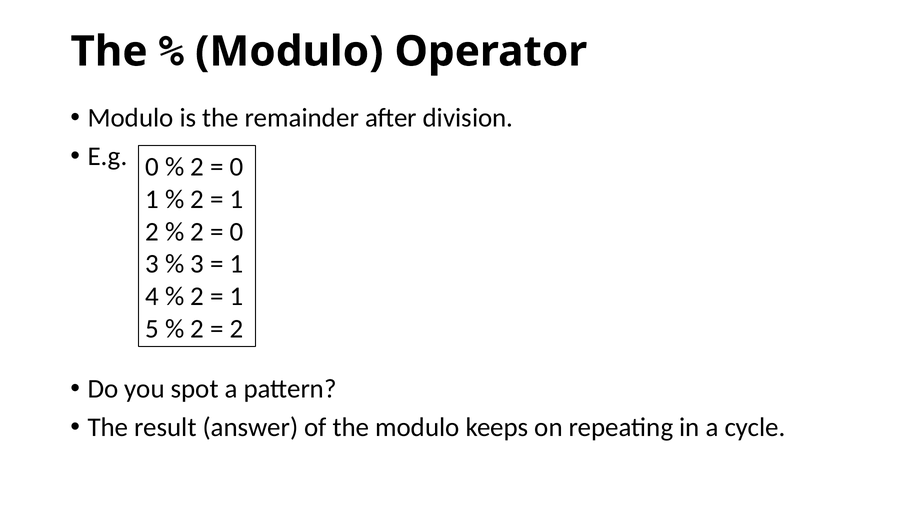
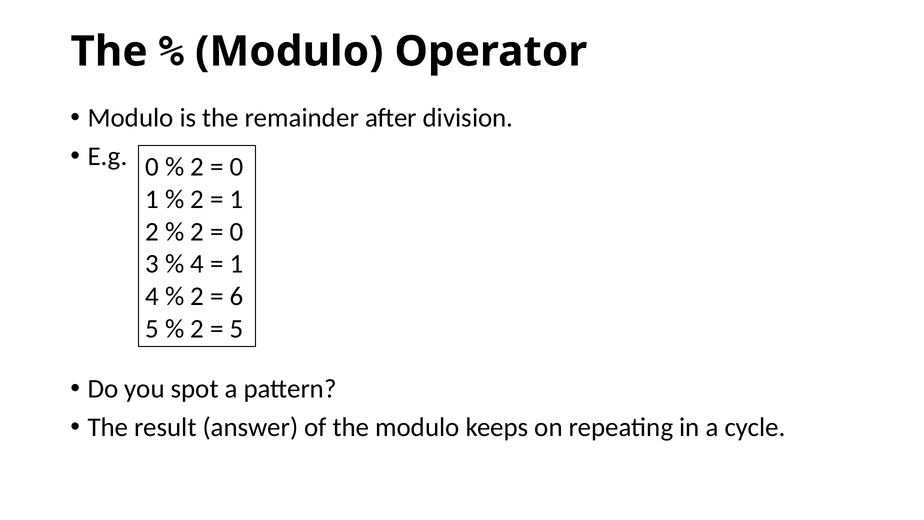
3 at (197, 264): 3 -> 4
1 at (236, 296): 1 -> 6
2 at (236, 329): 2 -> 5
